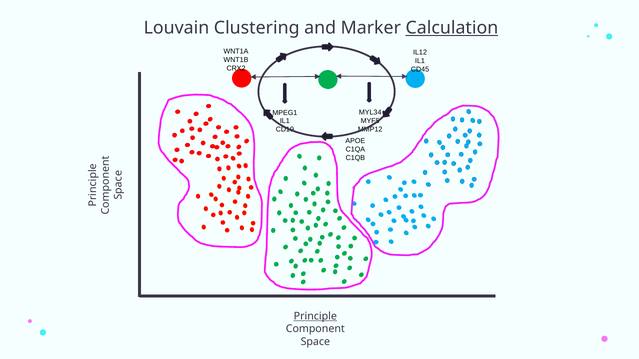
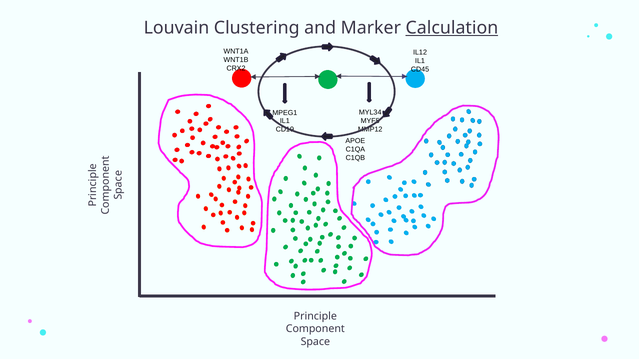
Principle underline: present -> none
